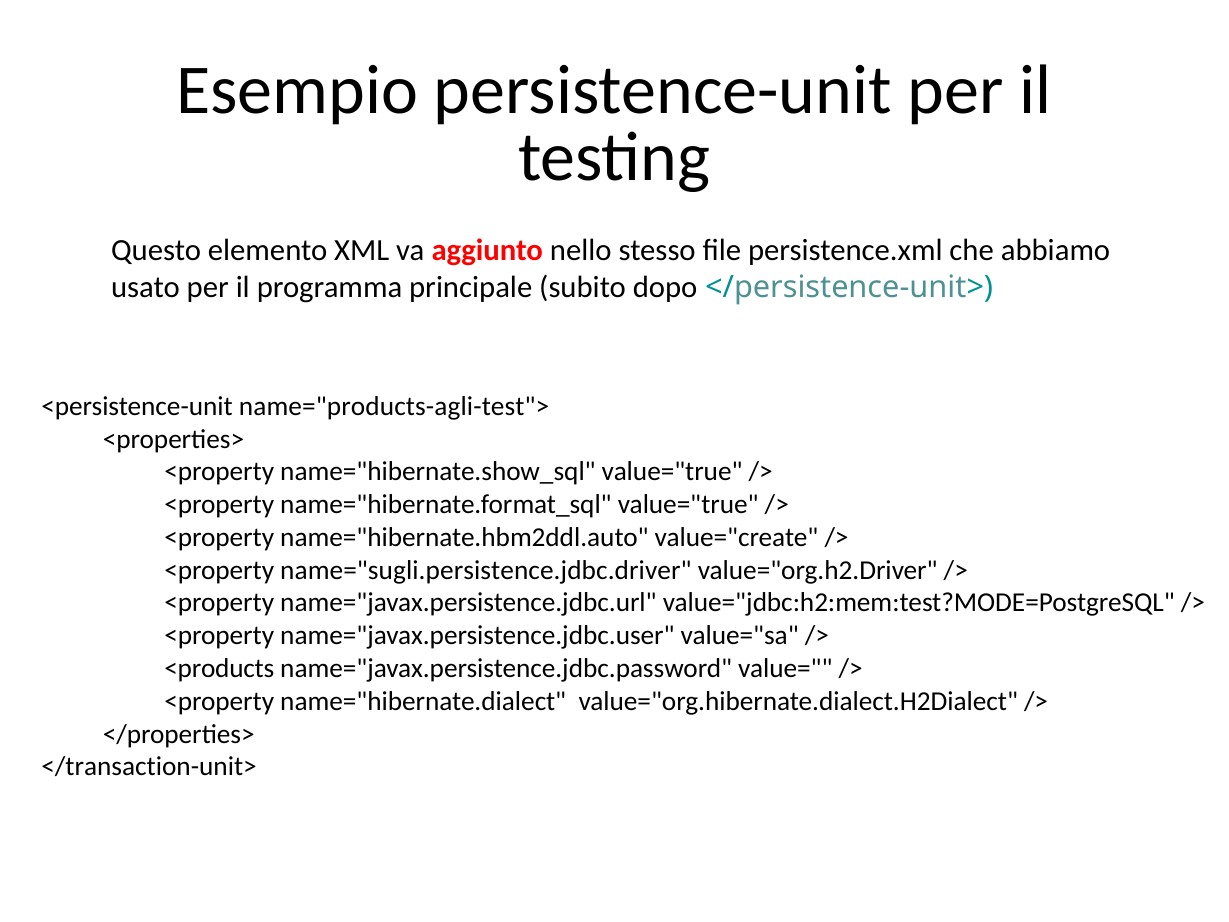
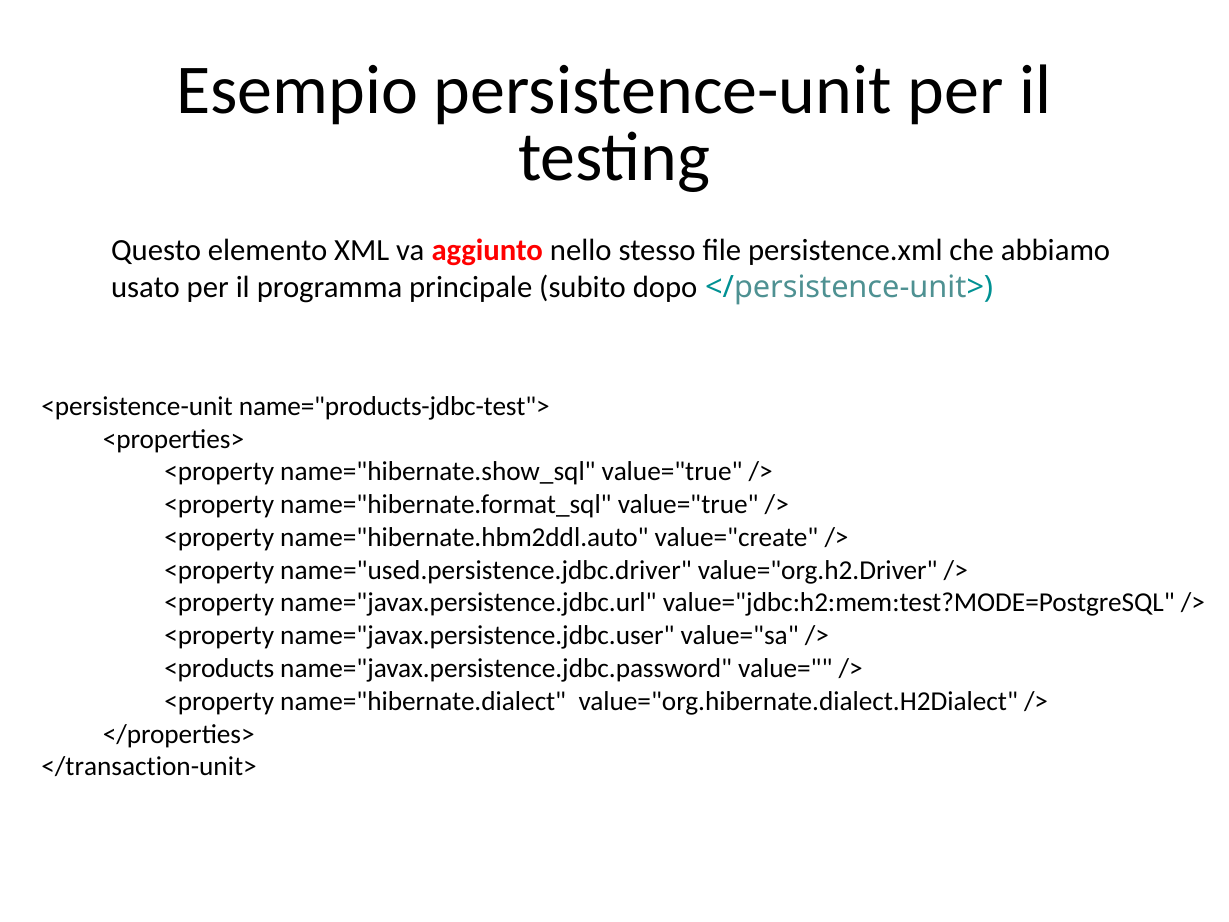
name="products-agli-test">: name="products-agli-test"> -> name="products-jdbc-test">
name="sugli.persistence.jdbc.driver: name="sugli.persistence.jdbc.driver -> name="used.persistence.jdbc.driver
